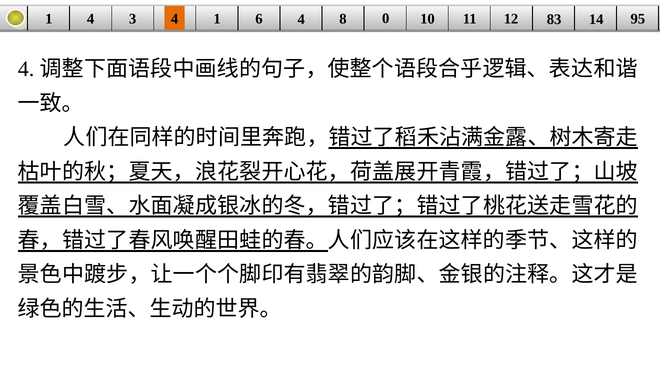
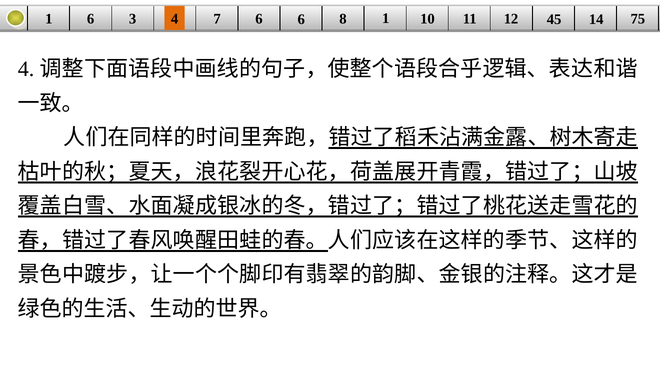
1 4: 4 -> 6
4 1: 1 -> 7
6 4: 4 -> 6
8 0: 0 -> 1
83: 83 -> 45
95: 95 -> 75
